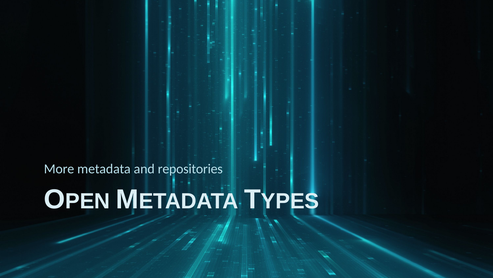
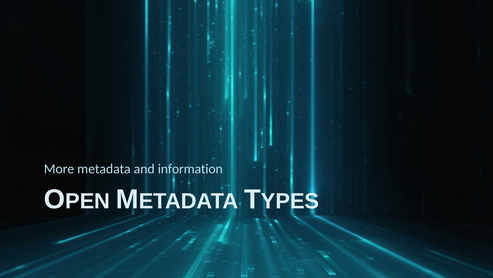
repositories: repositories -> information
